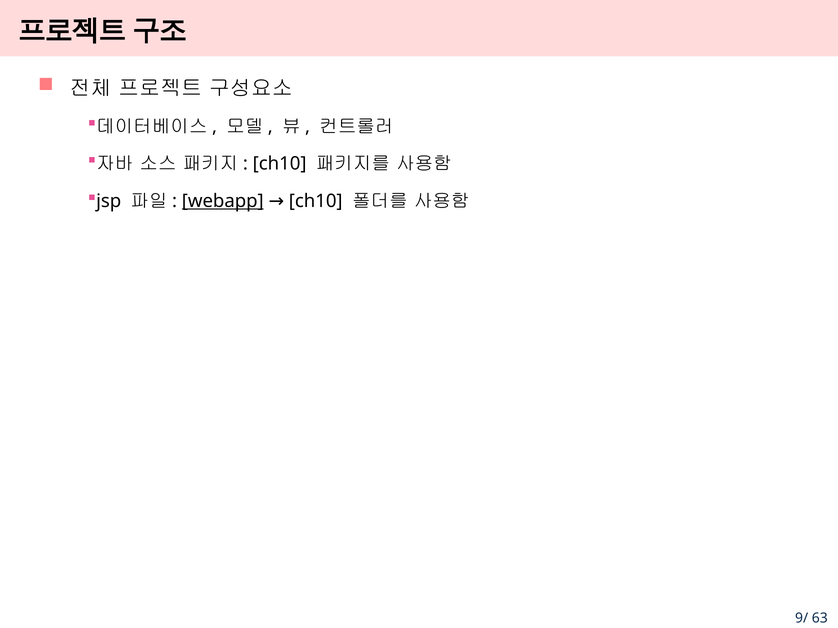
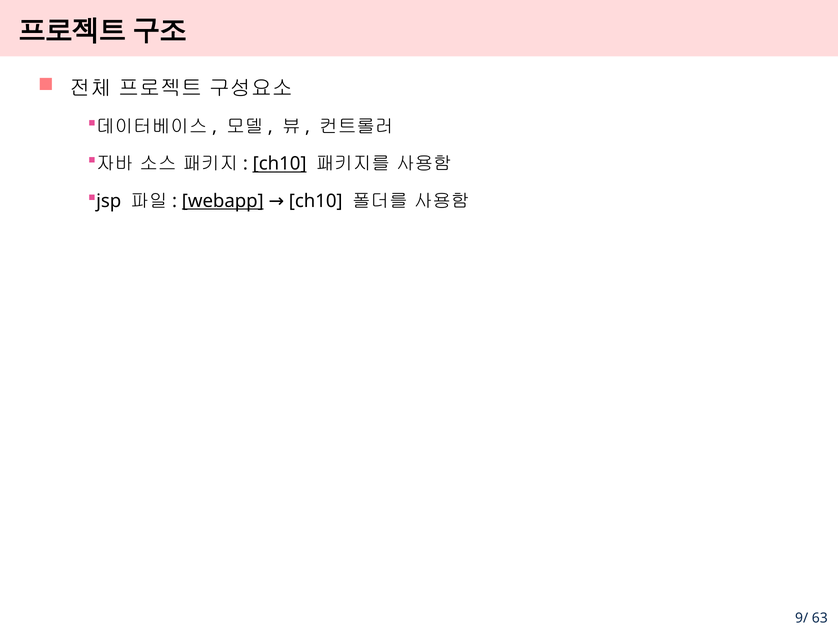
ch10 at (280, 164) underline: none -> present
